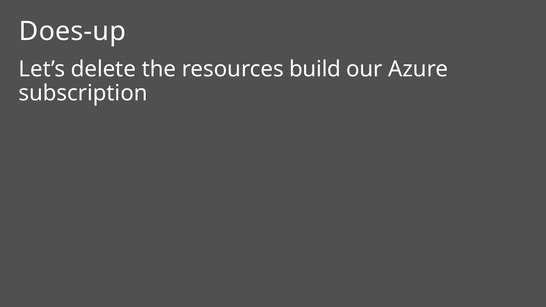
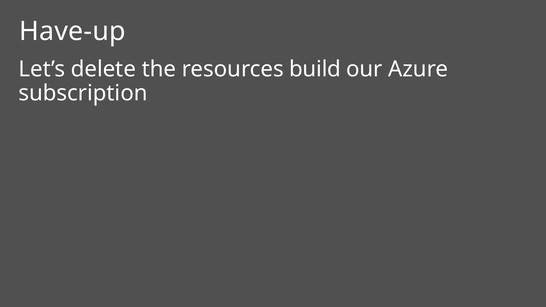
Does-up: Does-up -> Have-up
